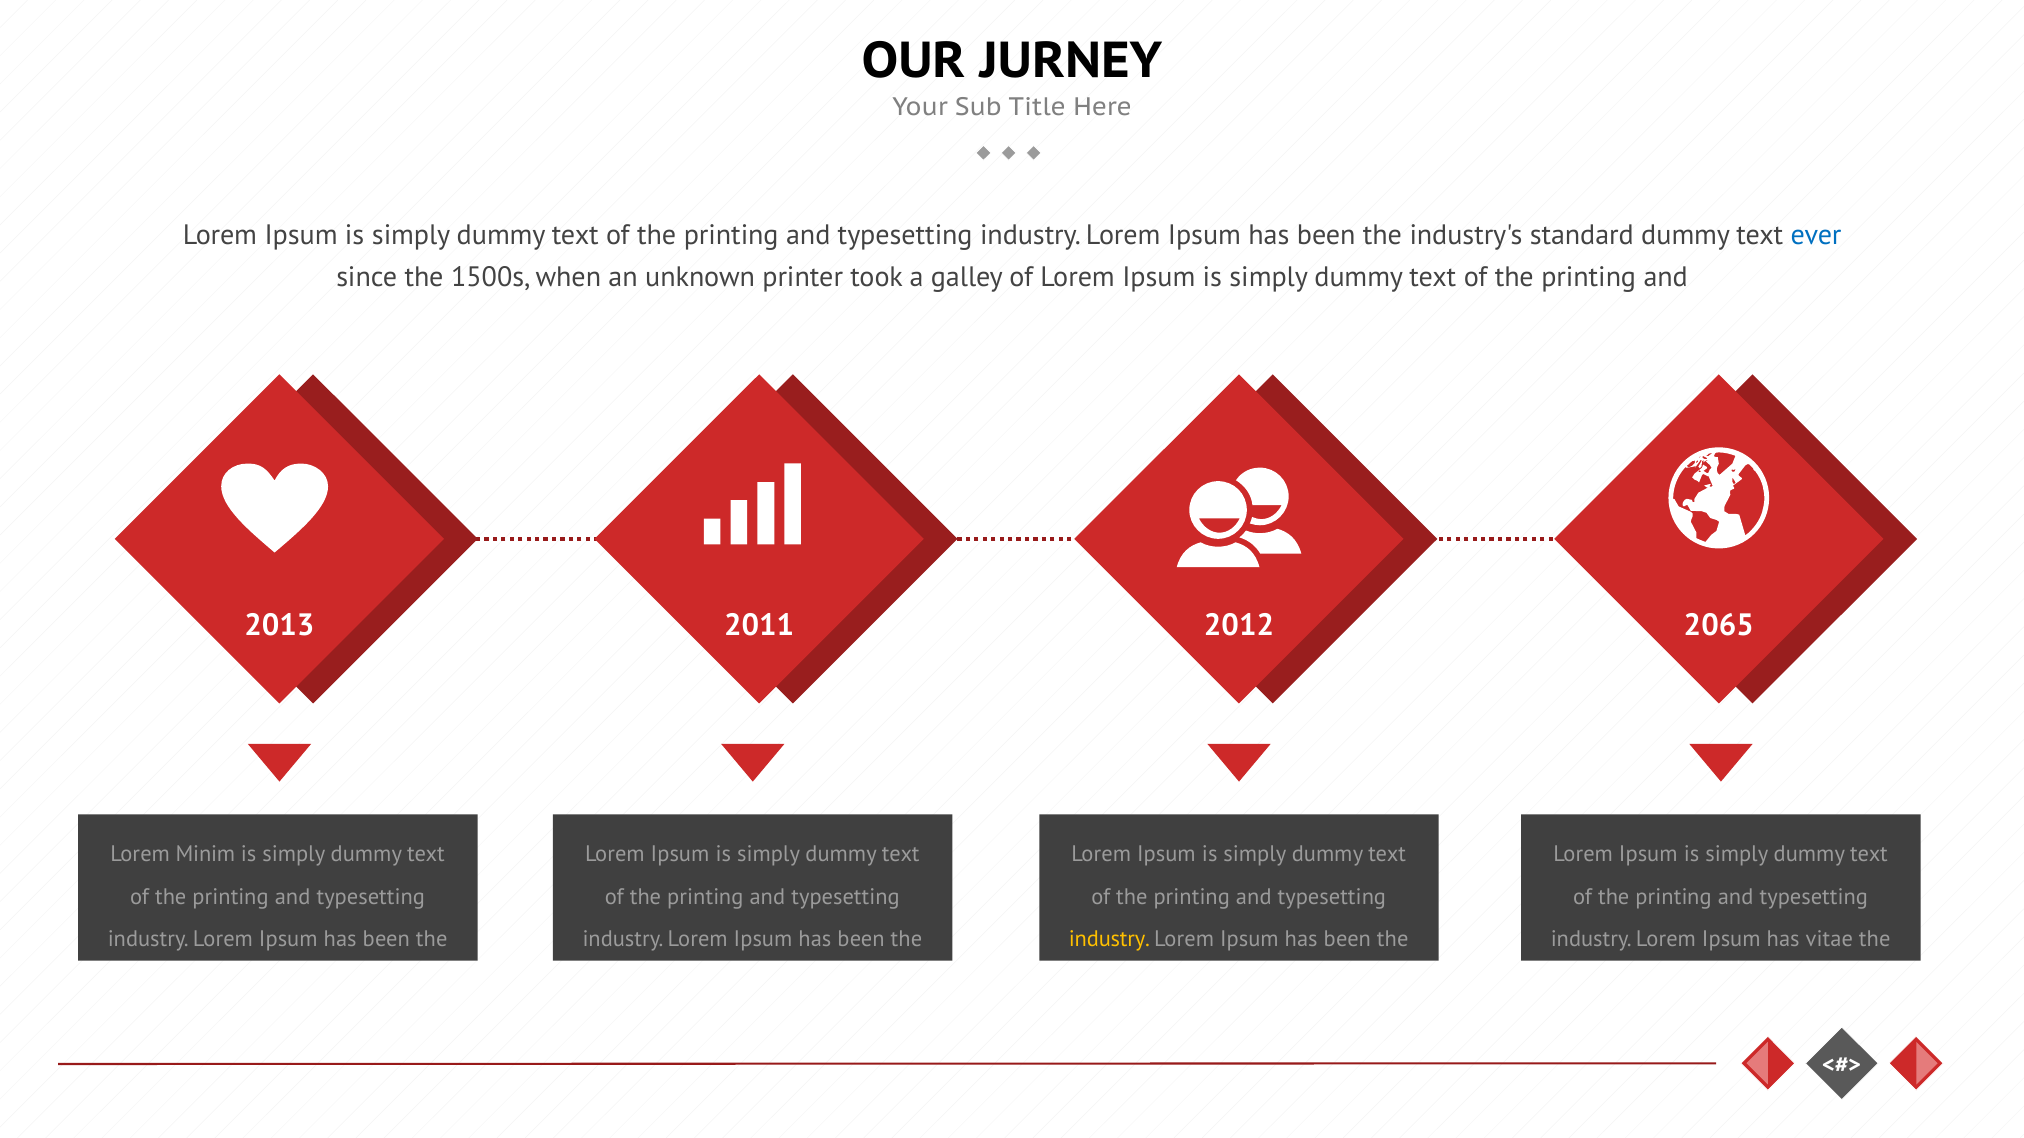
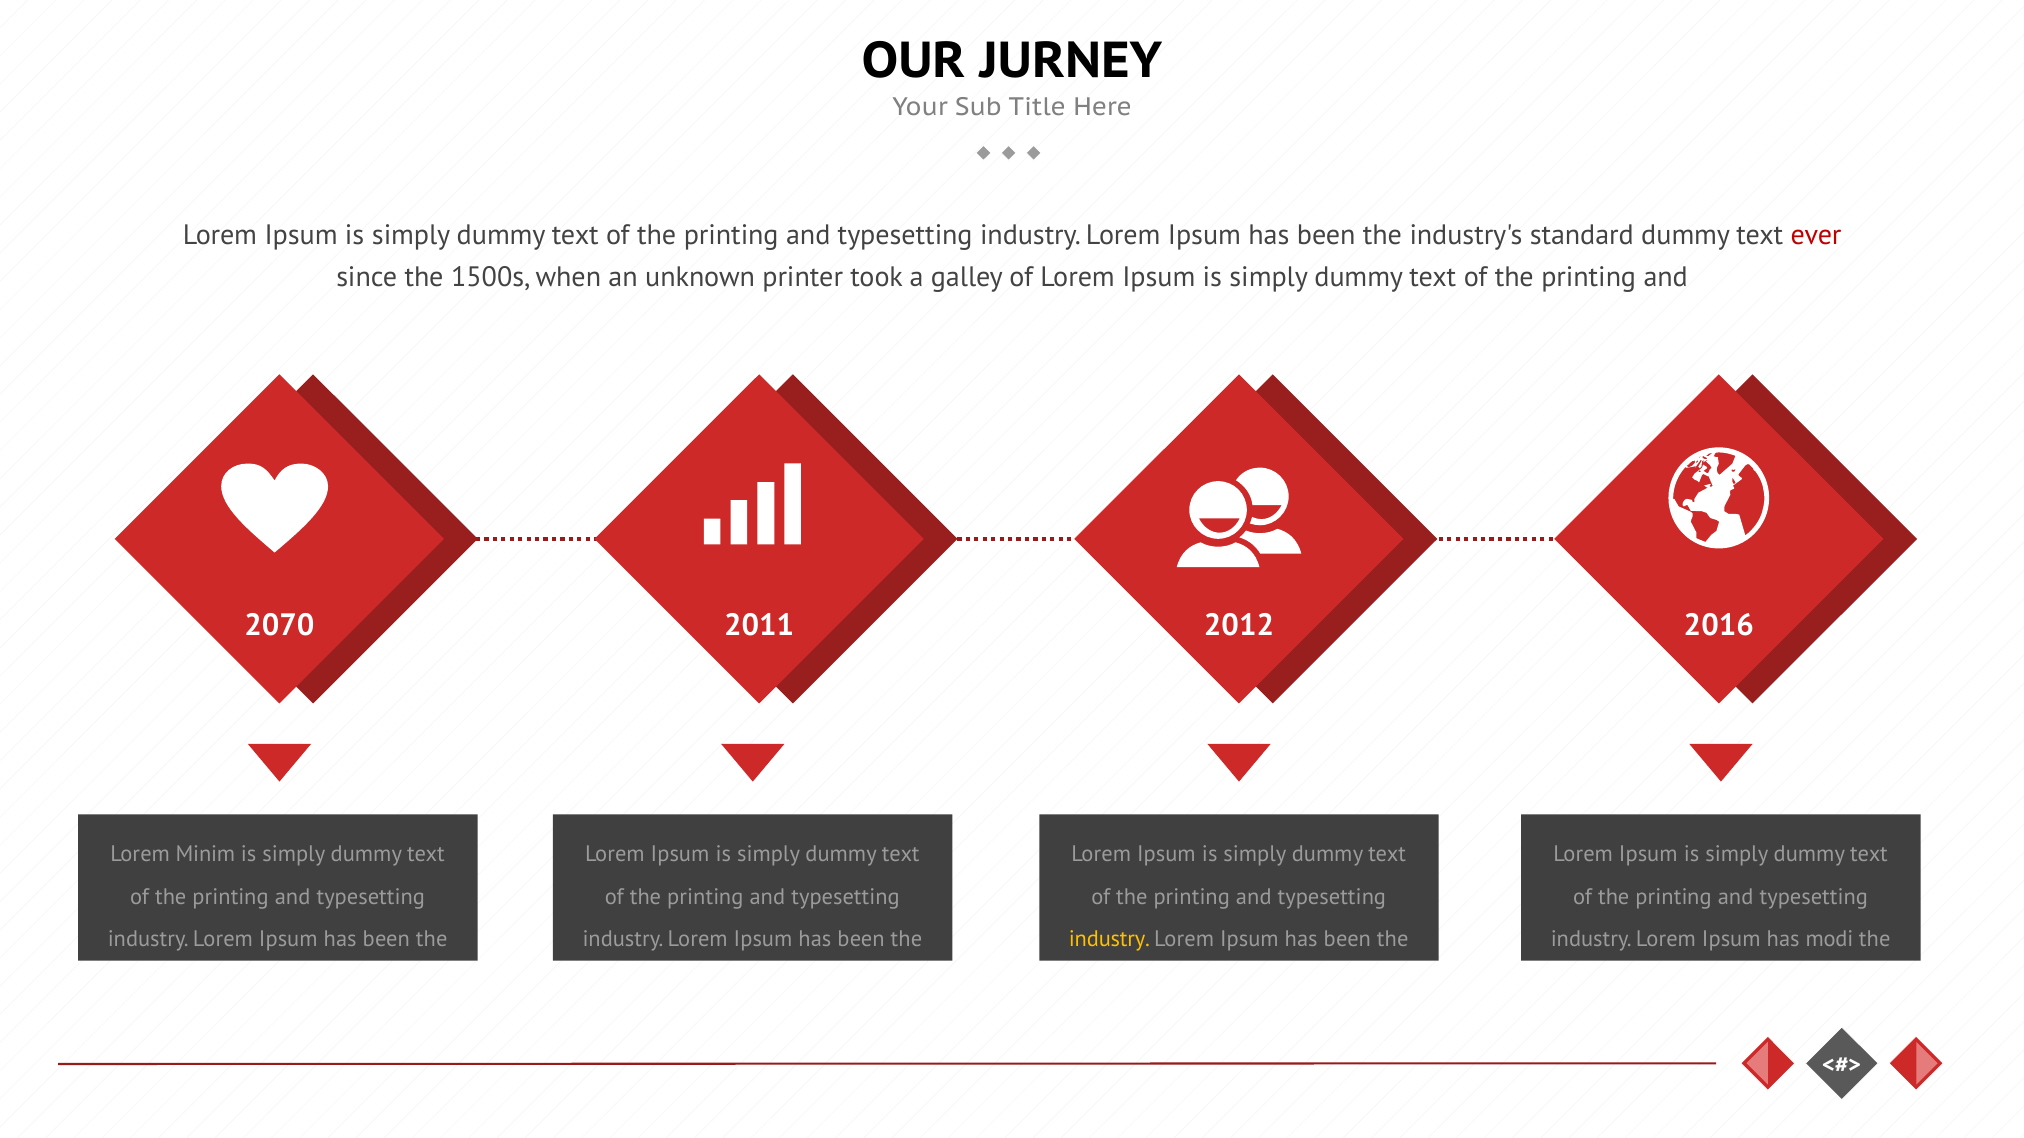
ever colour: blue -> red
2013: 2013 -> 2070
2065: 2065 -> 2016
vitae: vitae -> modi
